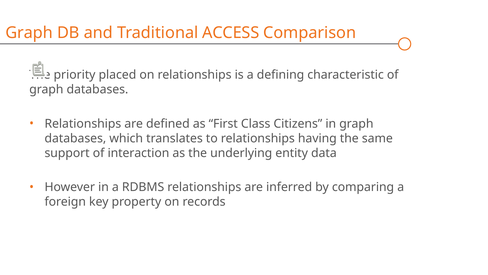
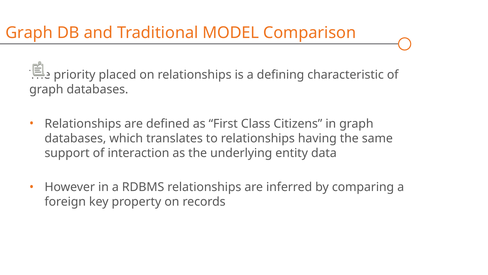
ACCESS: ACCESS -> MODEL
